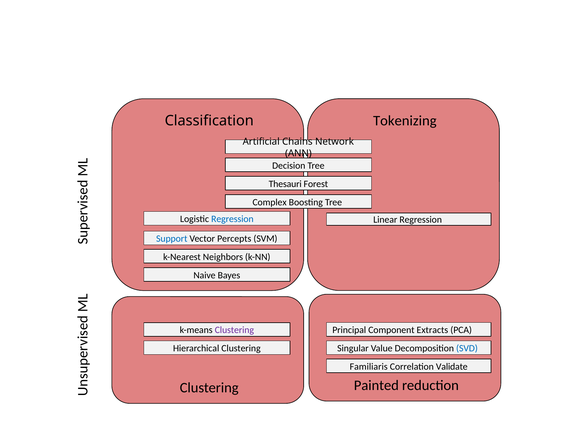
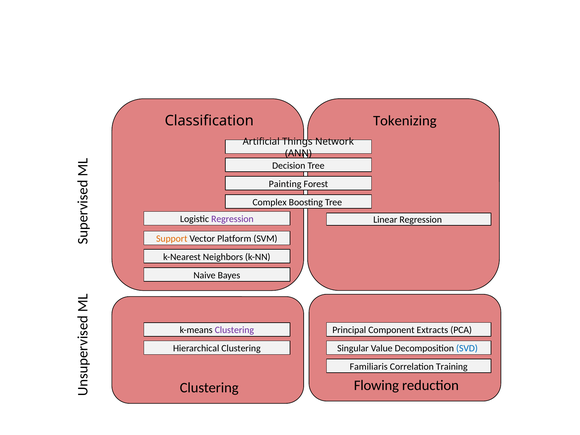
Chains: Chains -> Things
Thesauri: Thesauri -> Painting
Regression at (232, 219) colour: blue -> purple
Support colour: blue -> orange
Percepts: Percepts -> Platform
Validate: Validate -> Training
Painted: Painted -> Flowing
